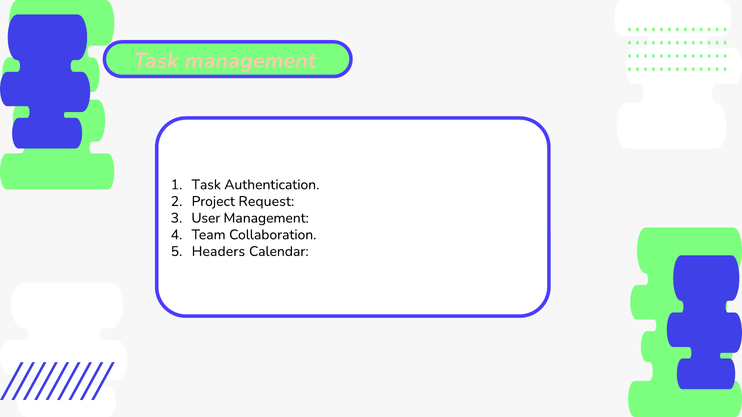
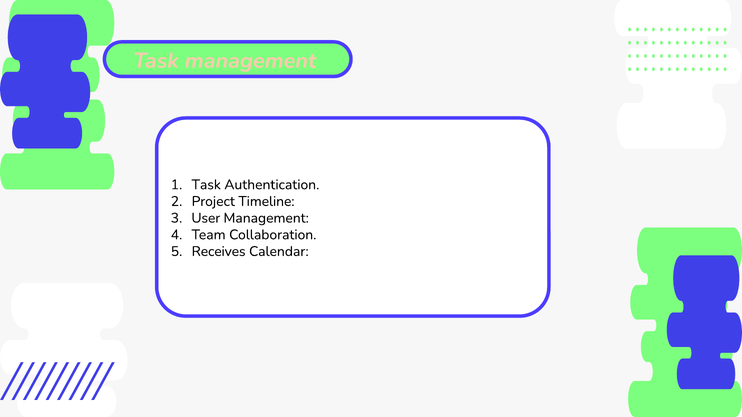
Request: Request -> Timeline
Headers: Headers -> Receives
